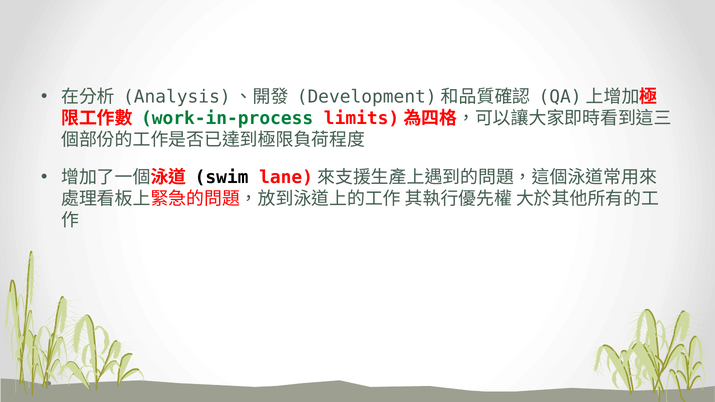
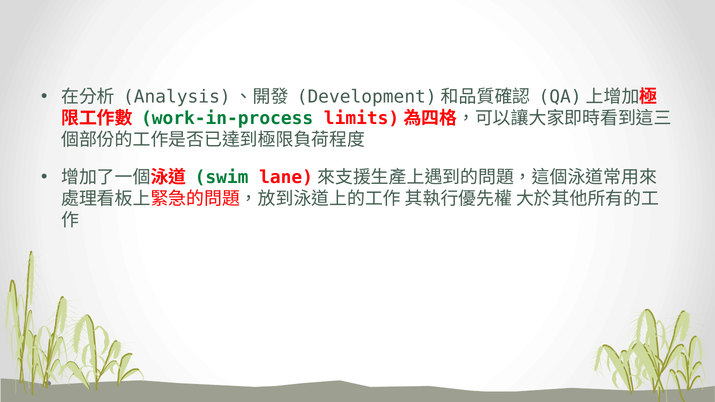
swim colour: black -> green
